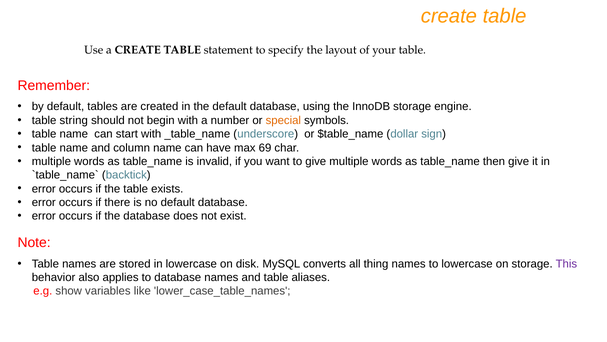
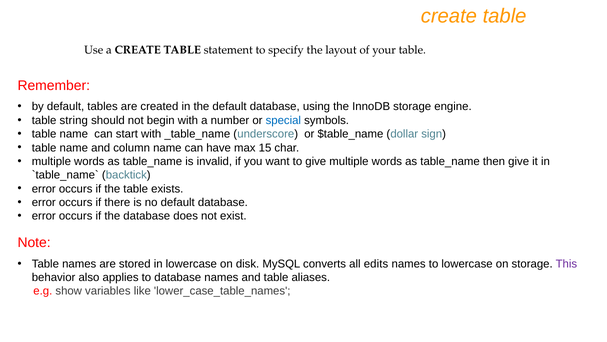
special colour: orange -> blue
69: 69 -> 15
thing: thing -> edits
